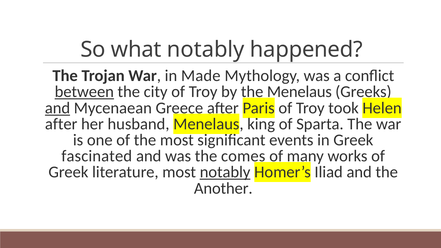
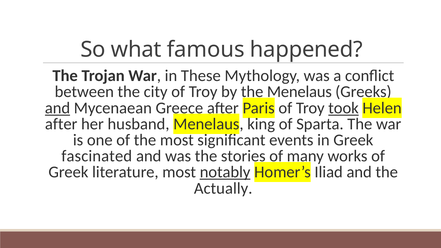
what notably: notably -> famous
Made: Made -> These
between underline: present -> none
took underline: none -> present
comes: comes -> stories
Another: Another -> Actually
